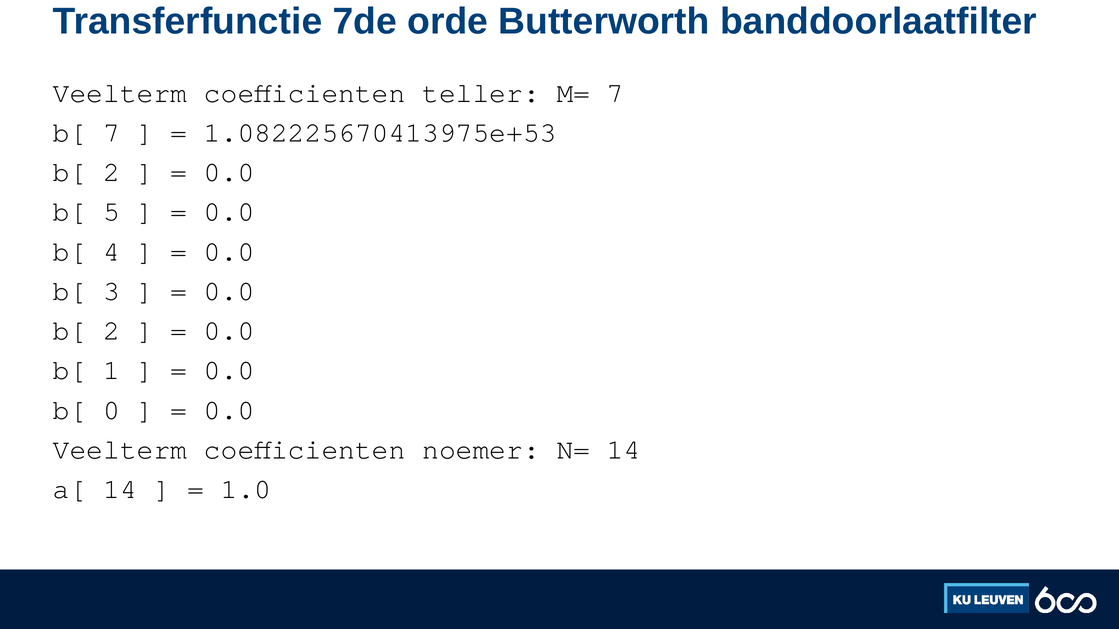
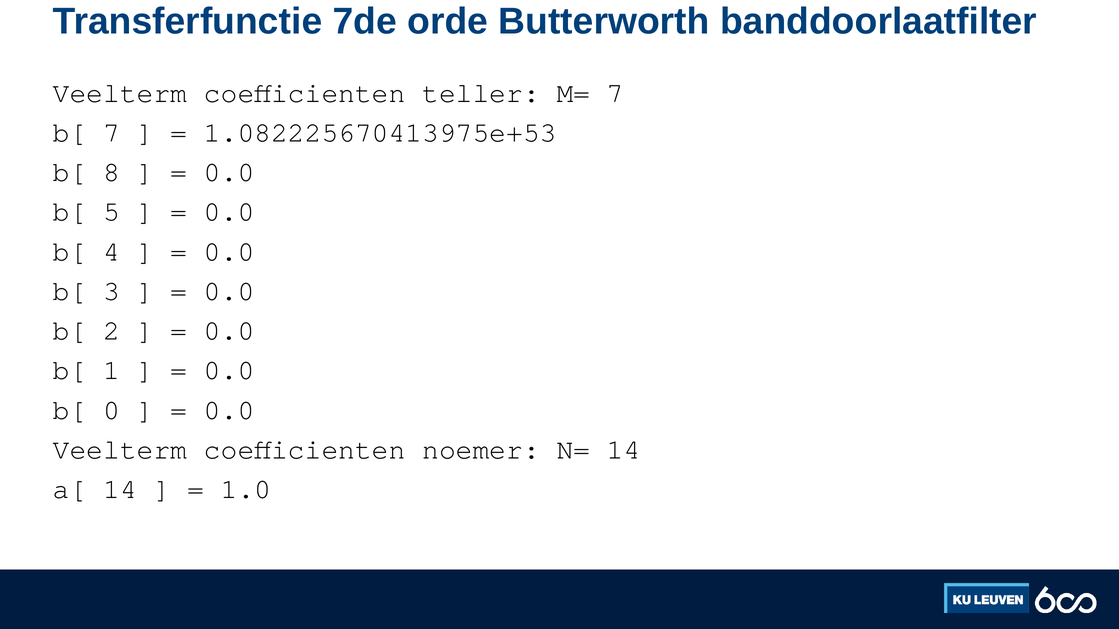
2 at (112, 172): 2 -> 8
